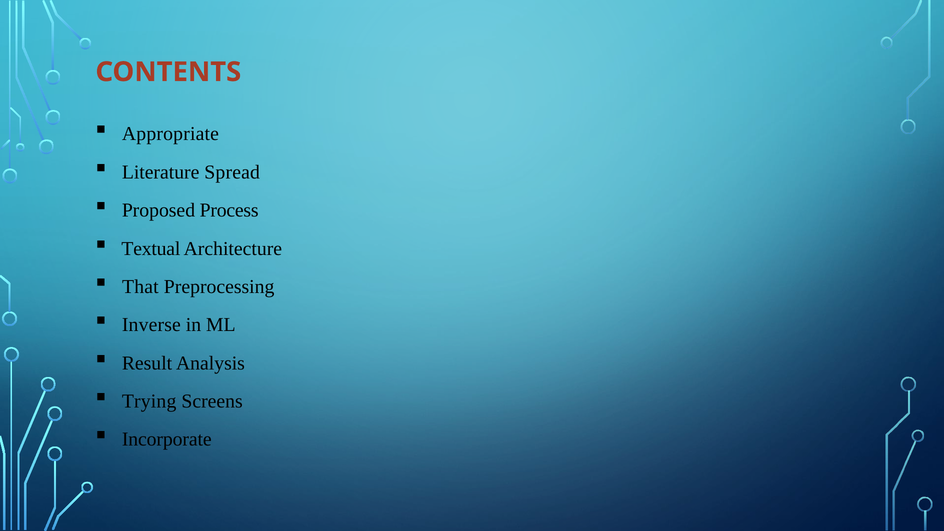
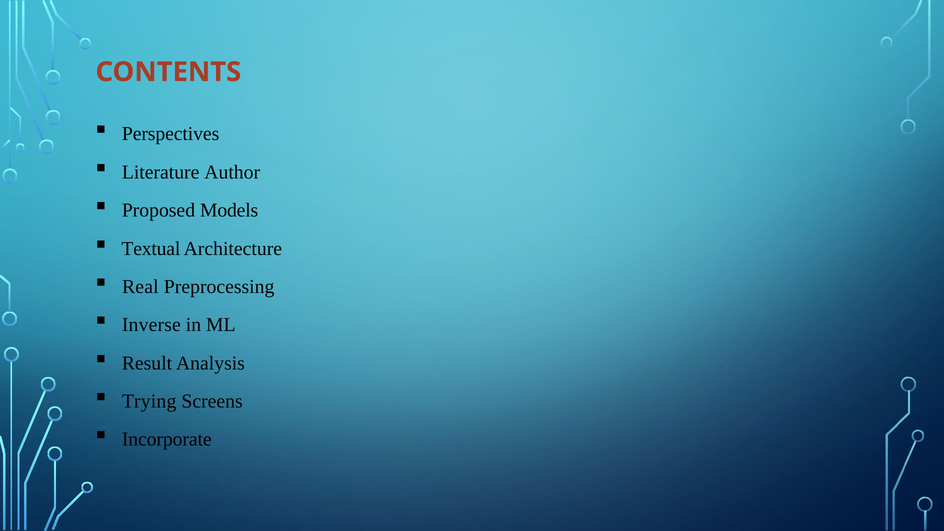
Appropriate: Appropriate -> Perspectives
Spread: Spread -> Author
Process: Process -> Models
That: That -> Real
